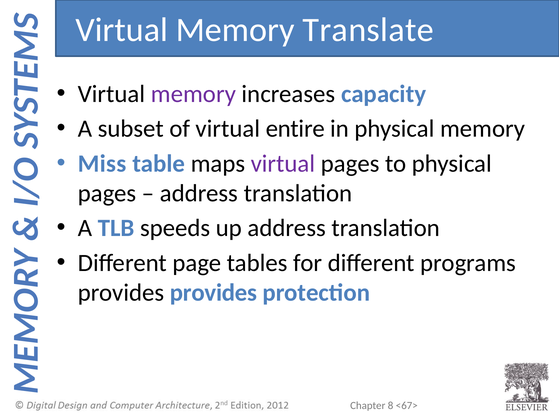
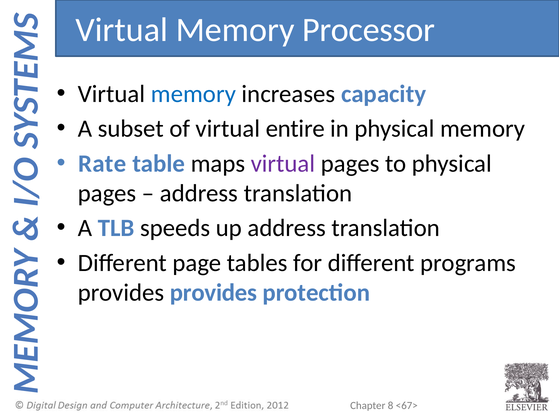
Translate: Translate -> Processor
memory at (193, 94) colour: purple -> blue
Miss: Miss -> Rate
